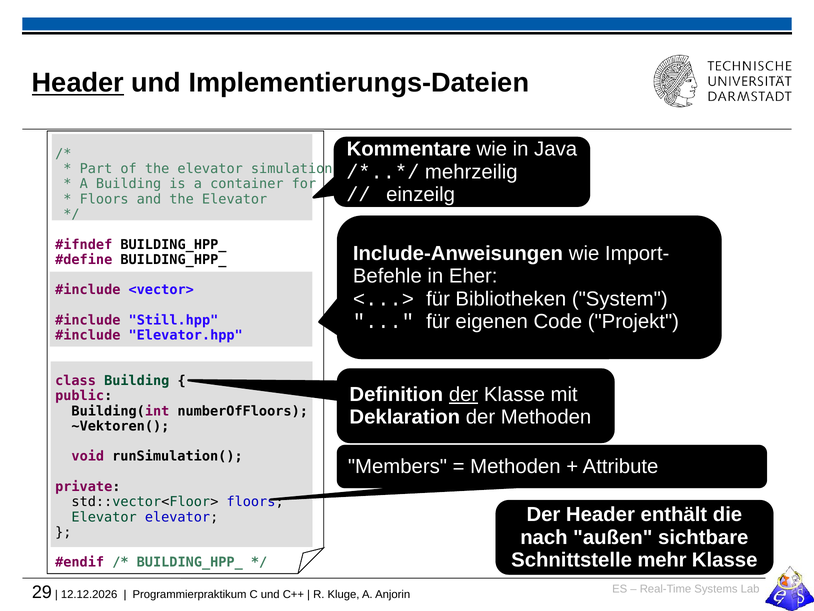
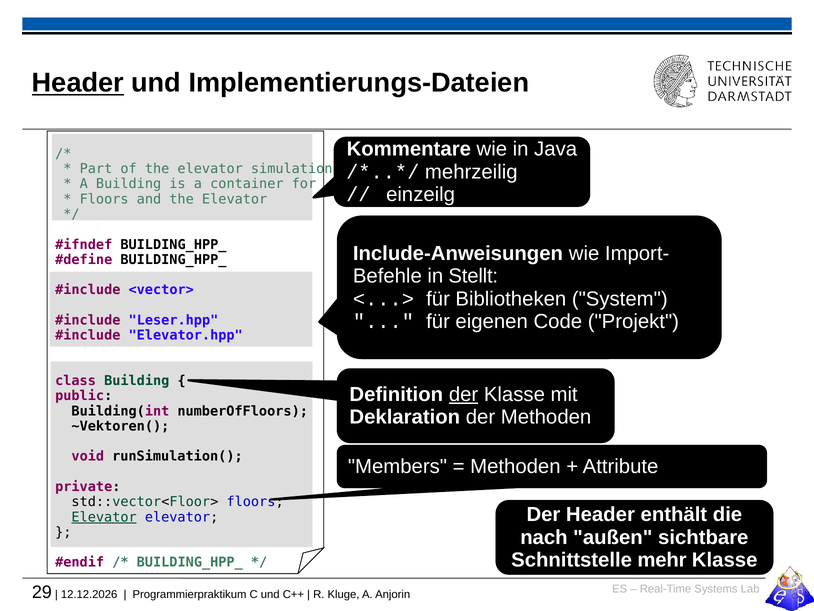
Eher: Eher -> Stellt
Still.hpp: Still.hpp -> Leser.hpp
Elevator at (104, 517) underline: none -> present
